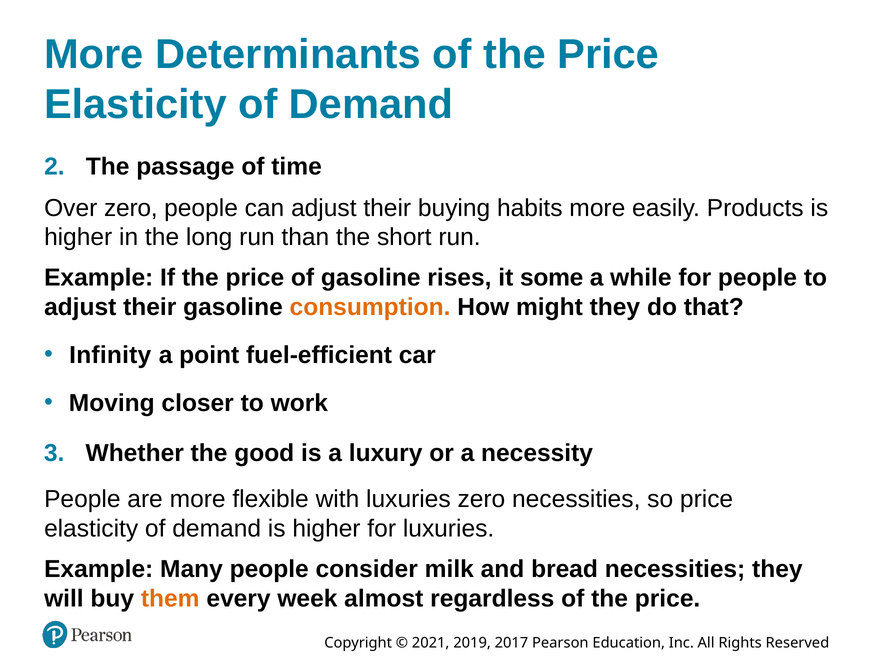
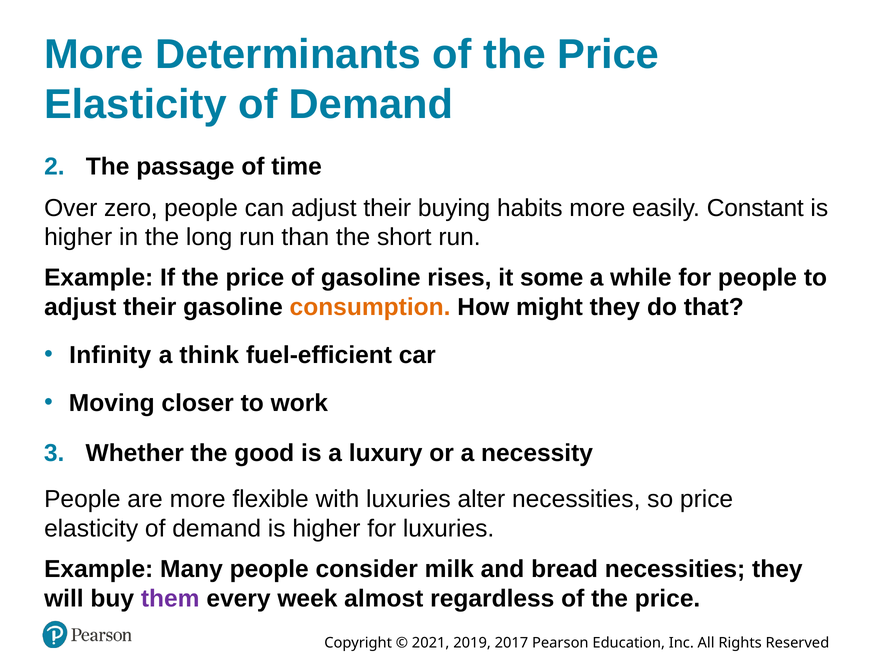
Products: Products -> Constant
point: point -> think
luxuries zero: zero -> alter
them colour: orange -> purple
